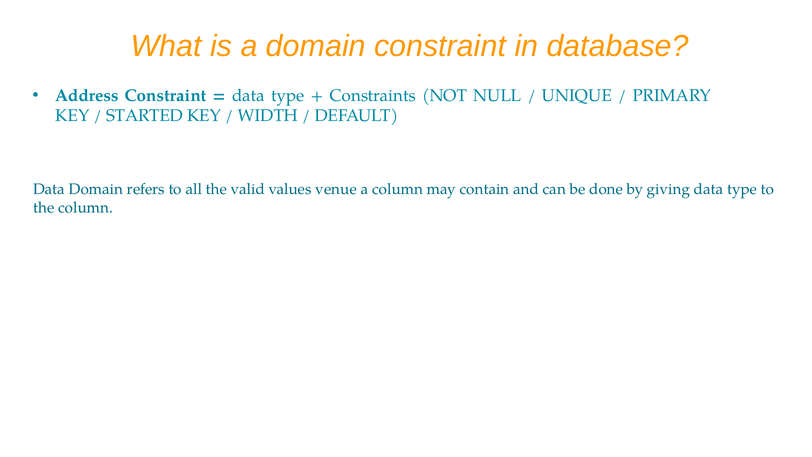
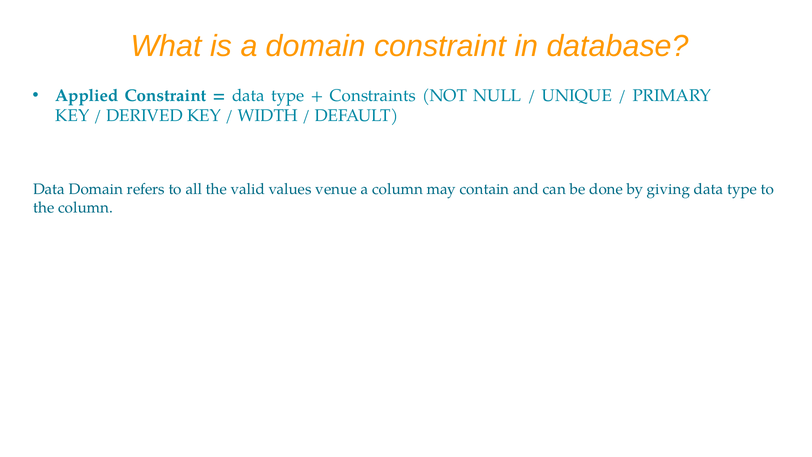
Address: Address -> Applied
STARTED: STARTED -> DERIVED
